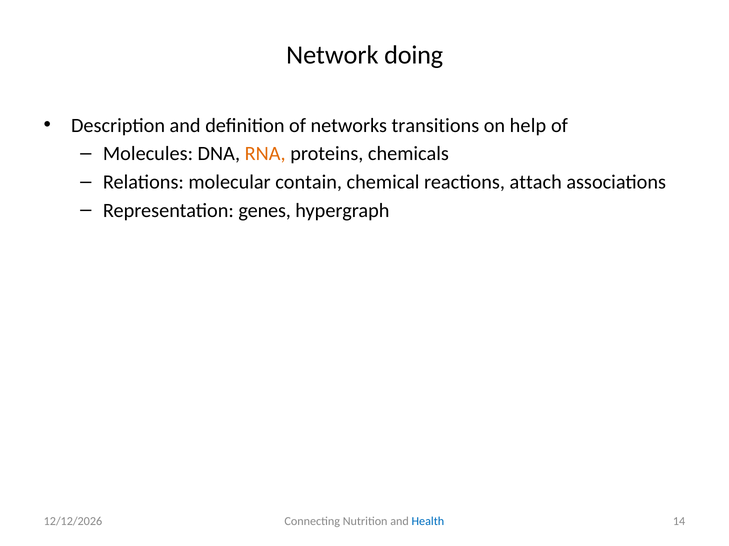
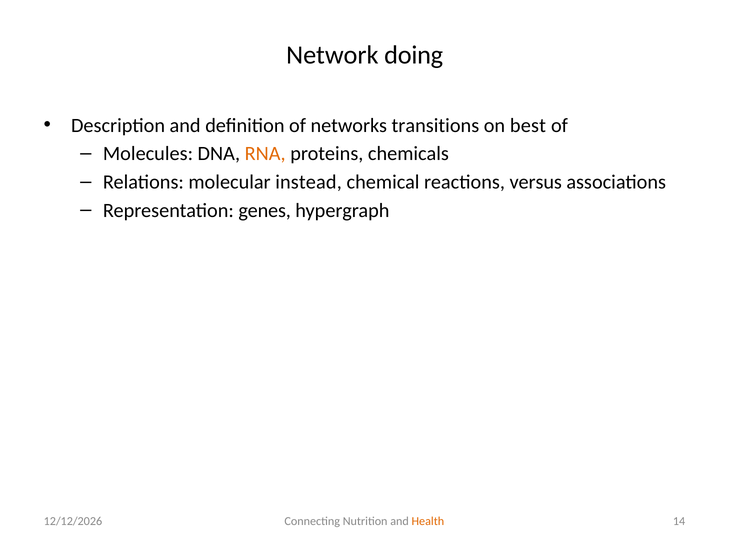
help: help -> best
contain: contain -> instead
attach: attach -> versus
Health colour: blue -> orange
